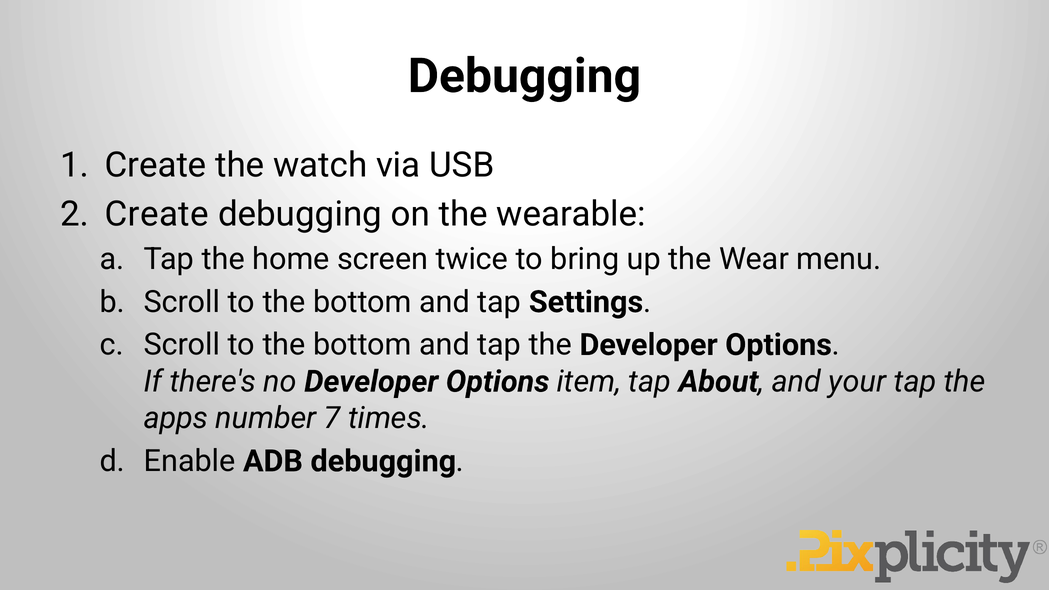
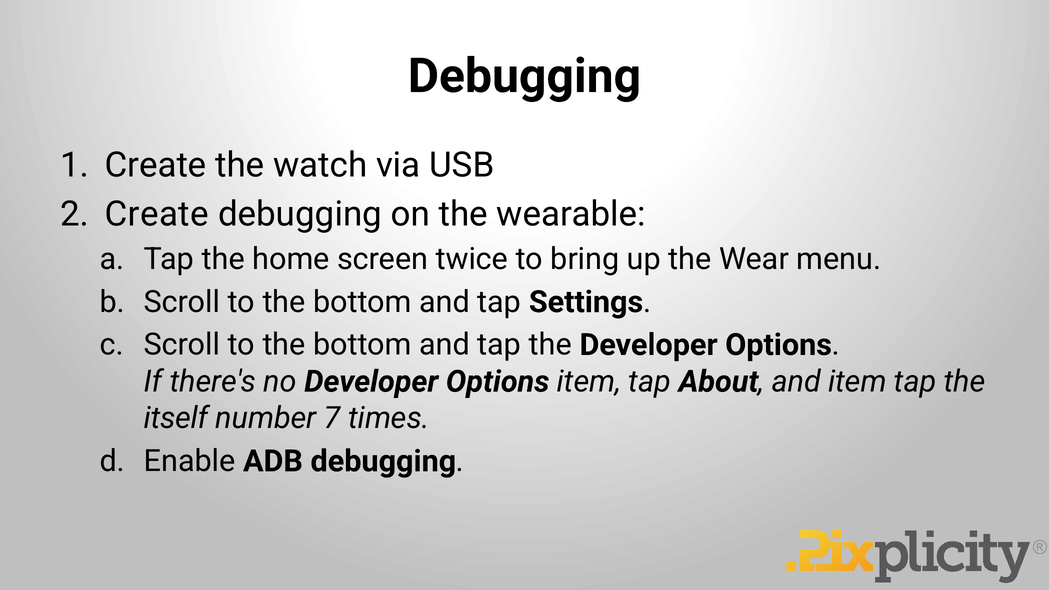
and your: your -> item
apps: apps -> itself
